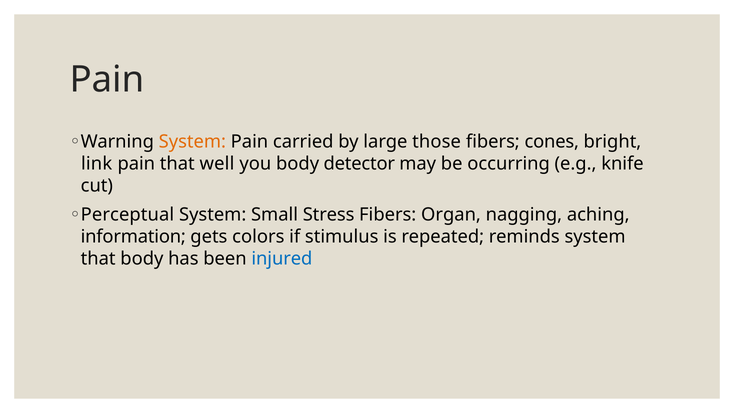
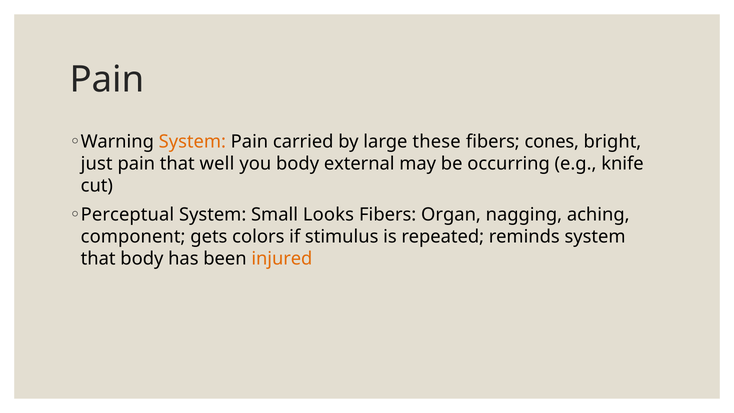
those: those -> these
link: link -> just
detector: detector -> external
Stress: Stress -> Looks
information: information -> component
injured colour: blue -> orange
